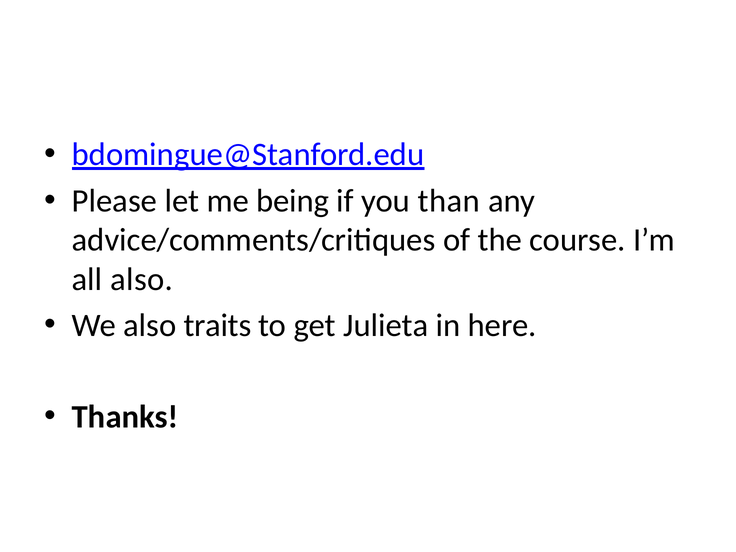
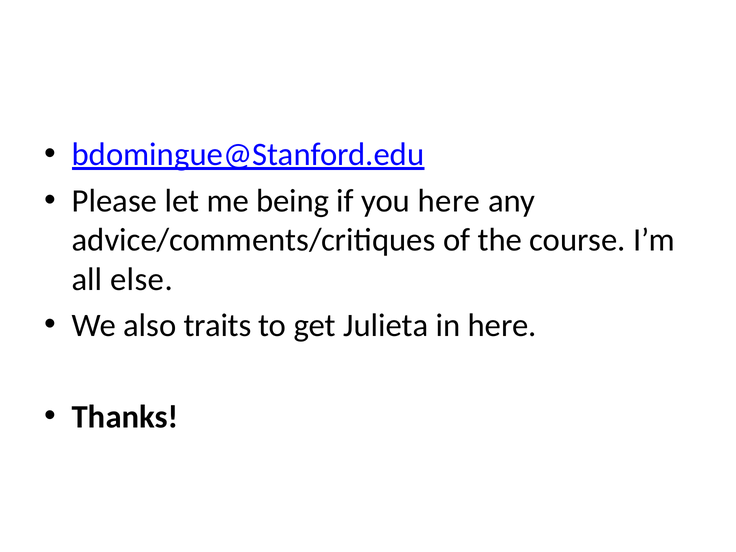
you than: than -> here
all also: also -> else
